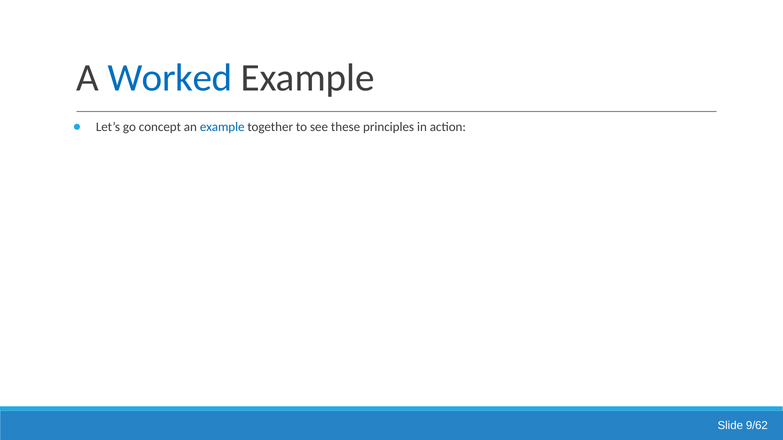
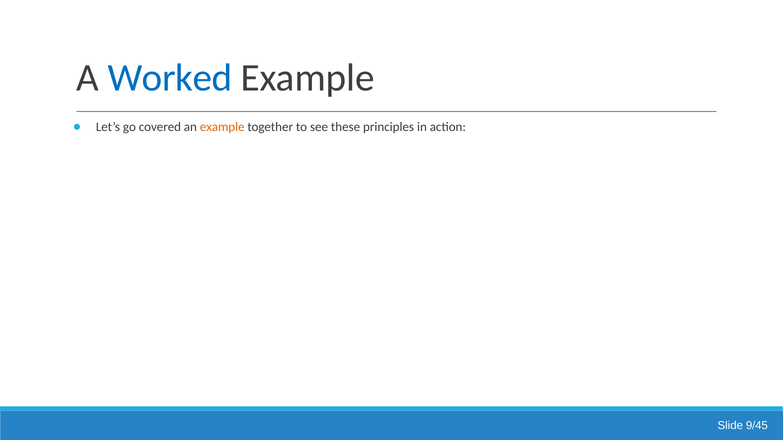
concept: concept -> covered
example at (222, 127) colour: blue -> orange
9/62: 9/62 -> 9/45
